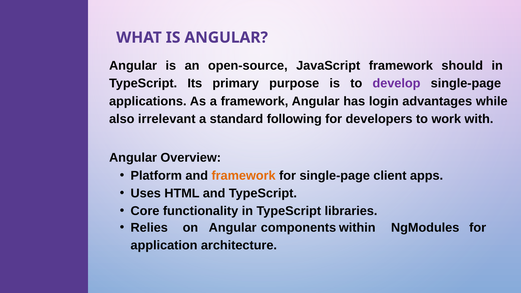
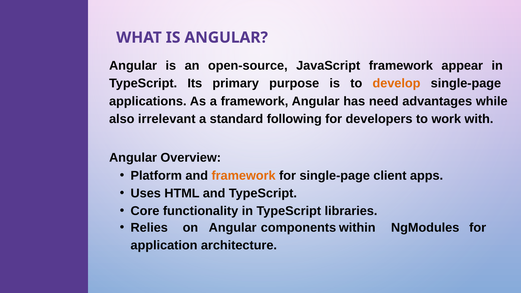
should: should -> appear
develop colour: purple -> orange
login: login -> need
